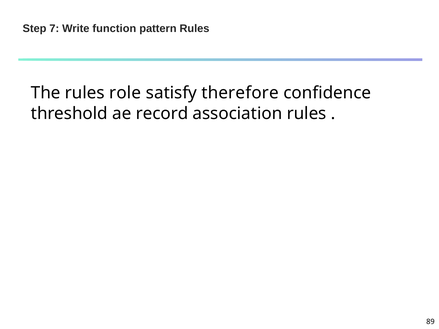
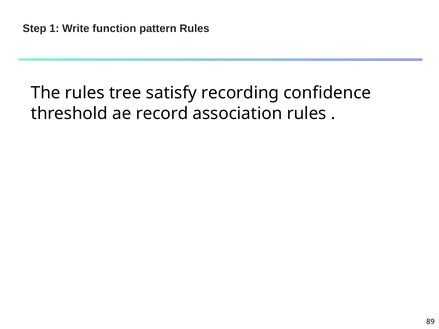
7: 7 -> 1
role: role -> tree
therefore: therefore -> recording
